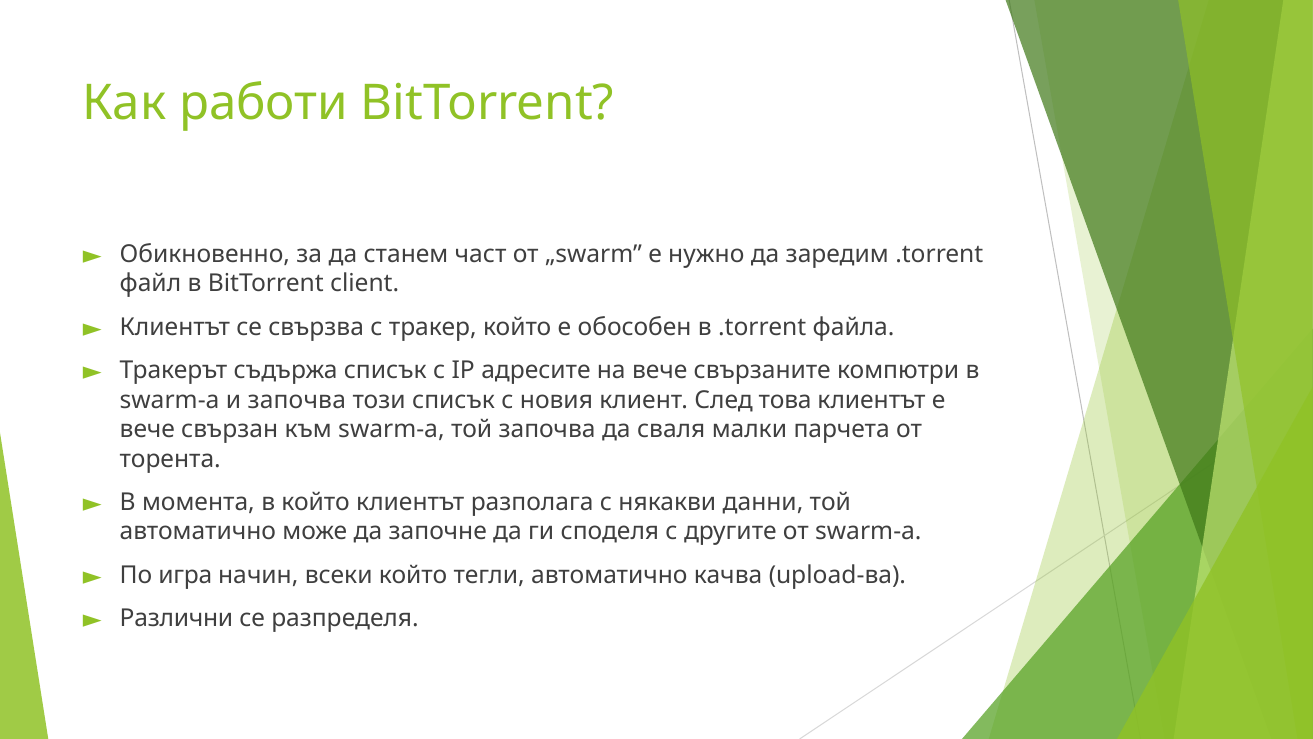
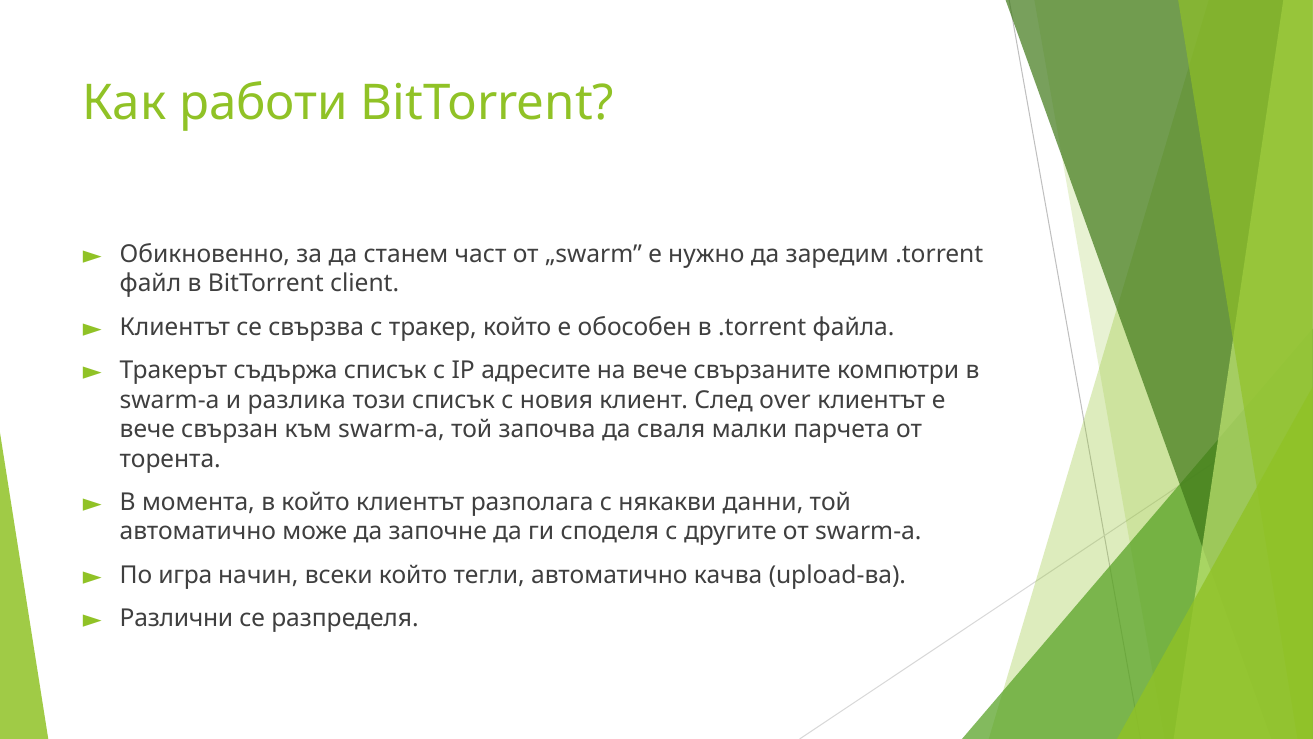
и започва: започва -> разлика
това: това -> over
